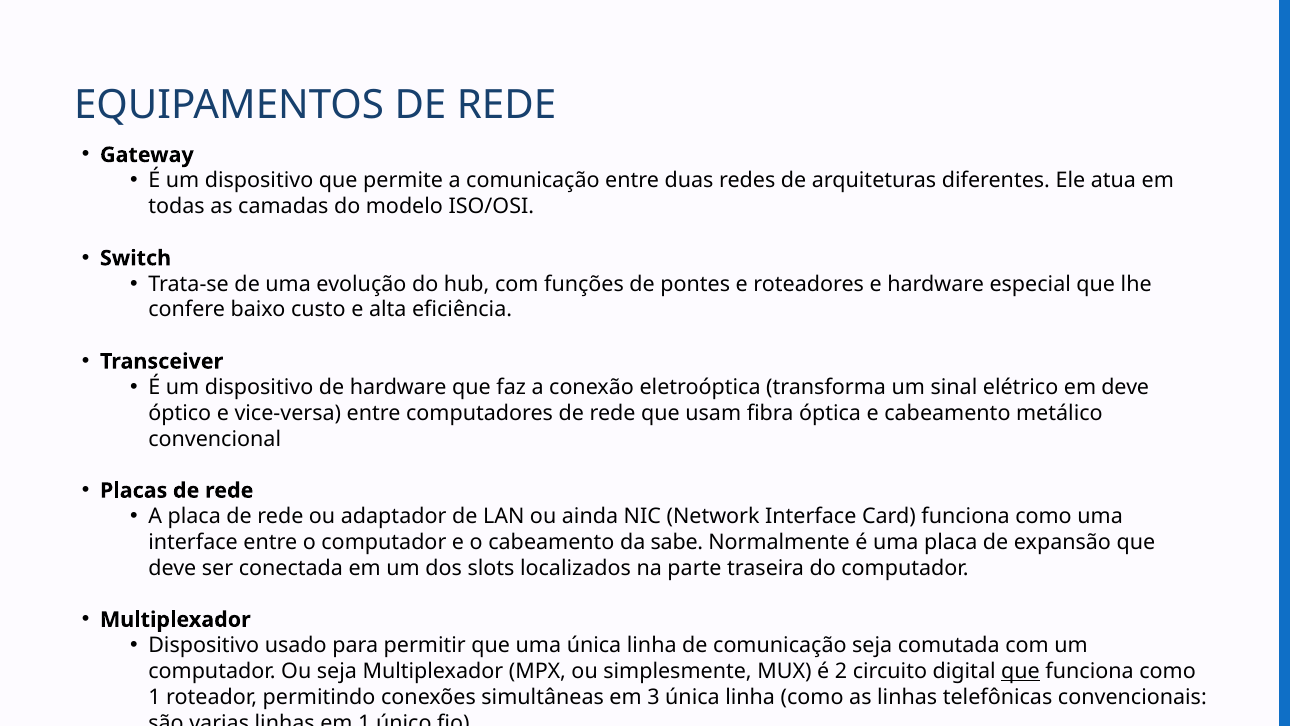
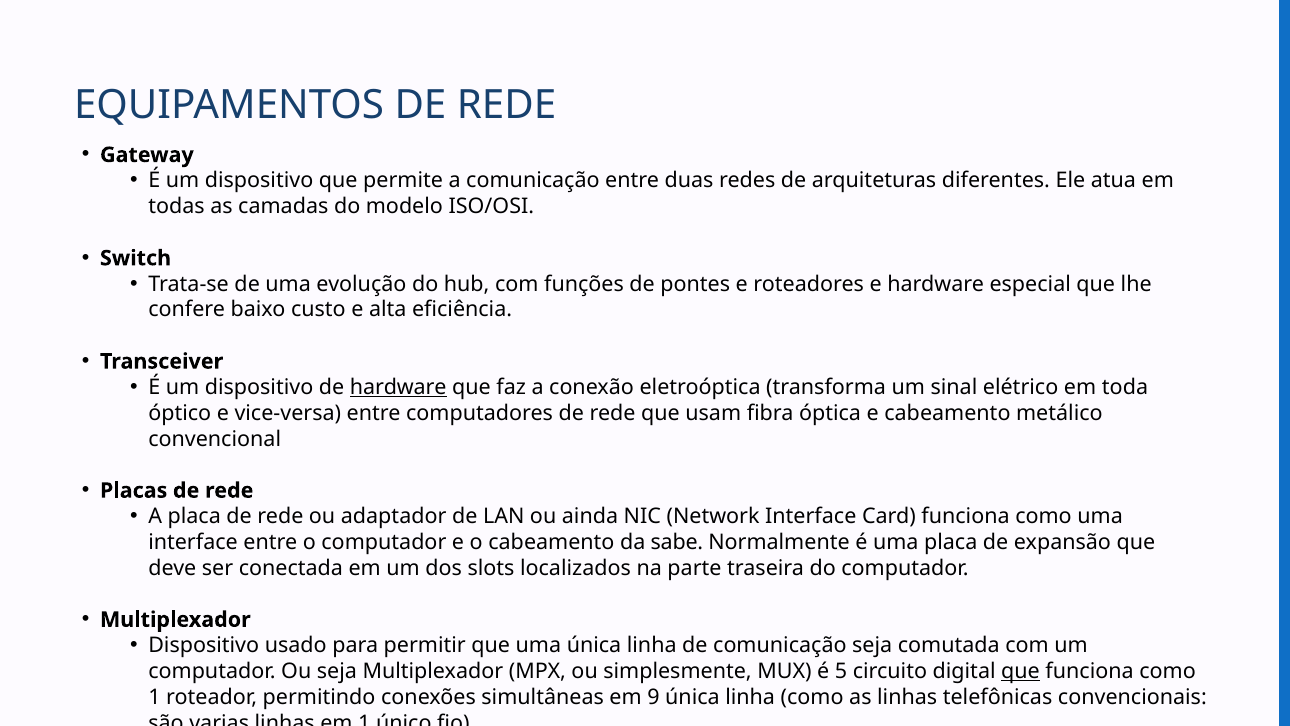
hardware at (398, 387) underline: none -> present
em deve: deve -> toda
2: 2 -> 5
3: 3 -> 9
